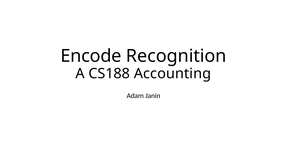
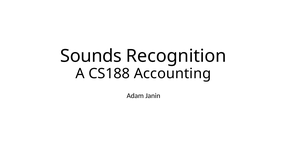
Encode: Encode -> Sounds
